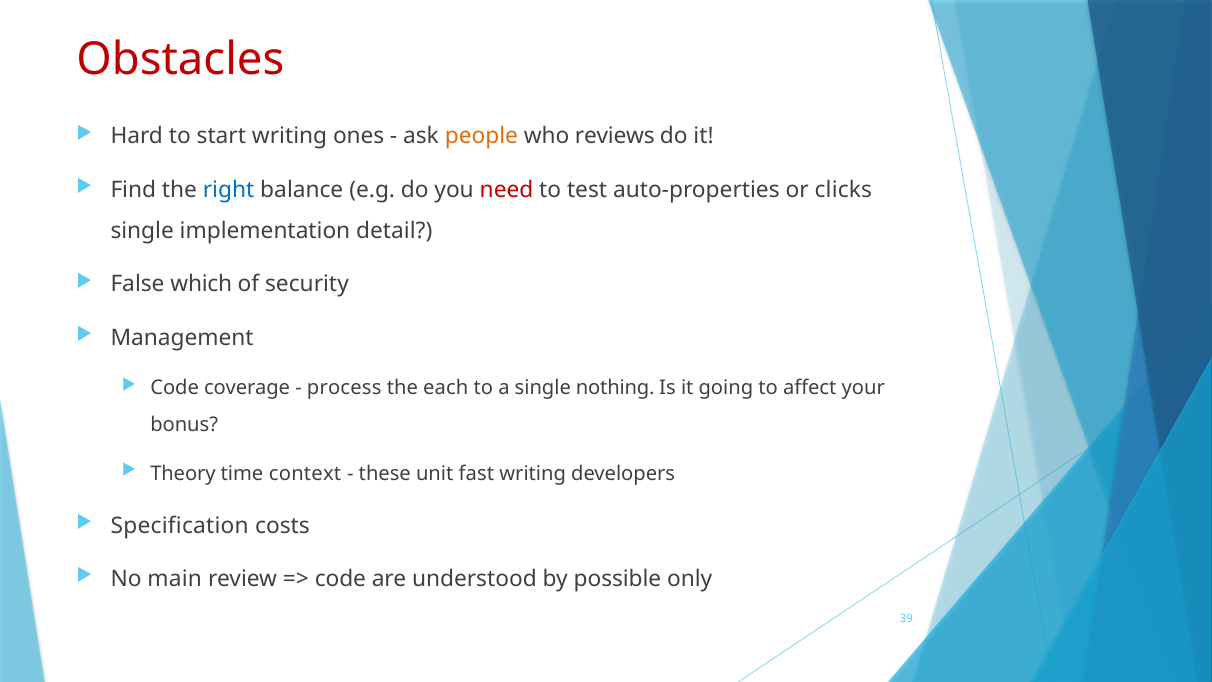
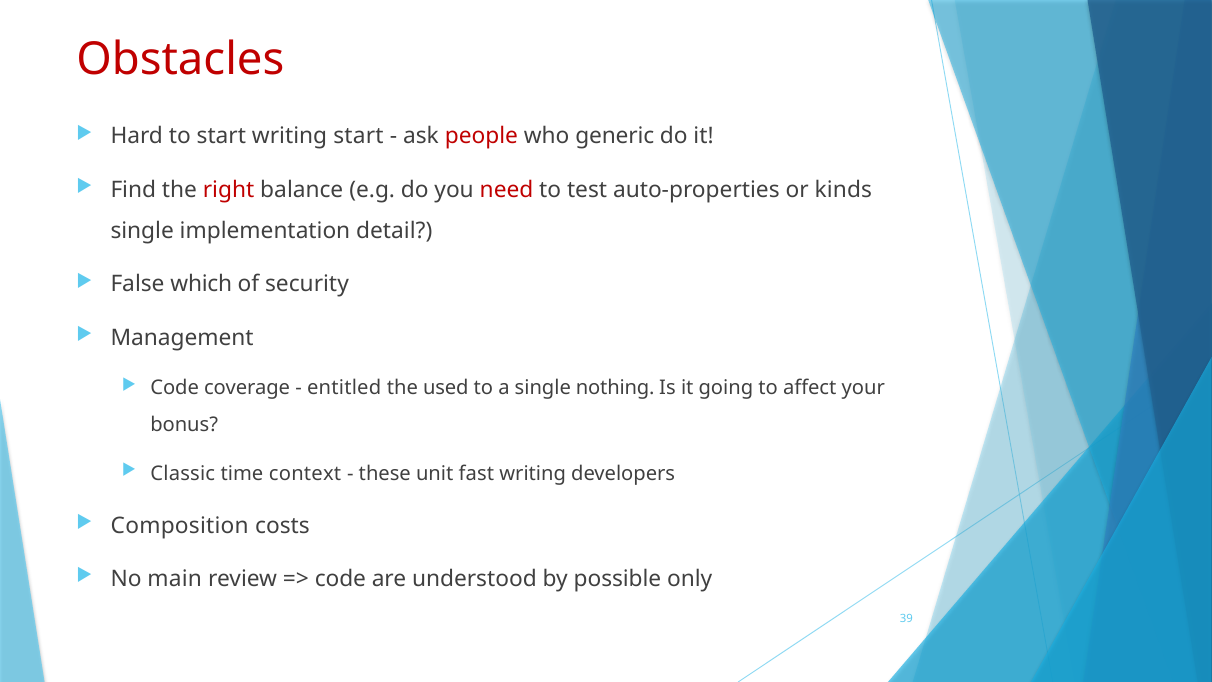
writing ones: ones -> start
people colour: orange -> red
reviews: reviews -> generic
right colour: blue -> red
clicks: clicks -> kinds
process: process -> entitled
each: each -> used
Theory: Theory -> Classic
Specification: Specification -> Composition
